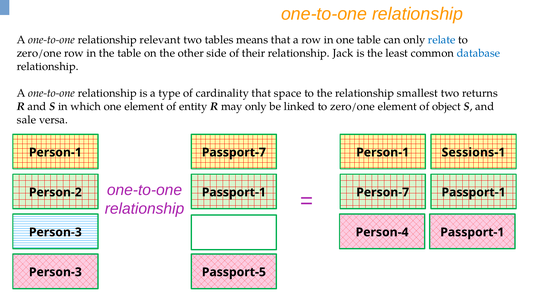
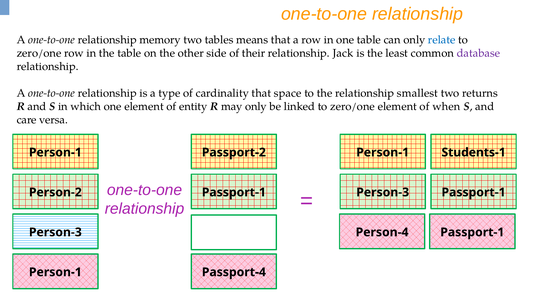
relevant: relevant -> memory
database colour: blue -> purple
object: object -> when
sale: sale -> care
Passport-7: Passport-7 -> Passport-2
Sessions-1: Sessions-1 -> Students-1
Person-2 Passport-1 Person-7: Person-7 -> Person-3
Person-3 at (55, 272): Person-3 -> Person-1
Passport-5: Passport-5 -> Passport-4
